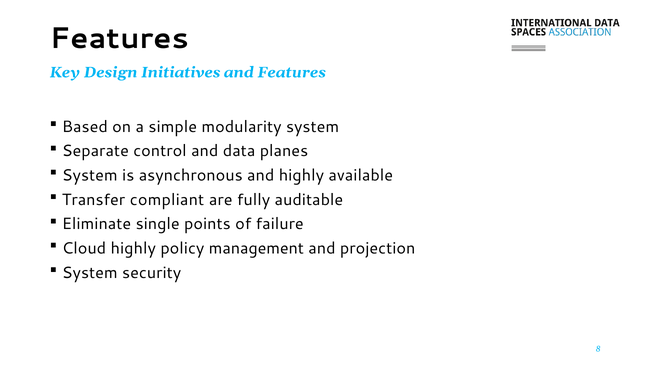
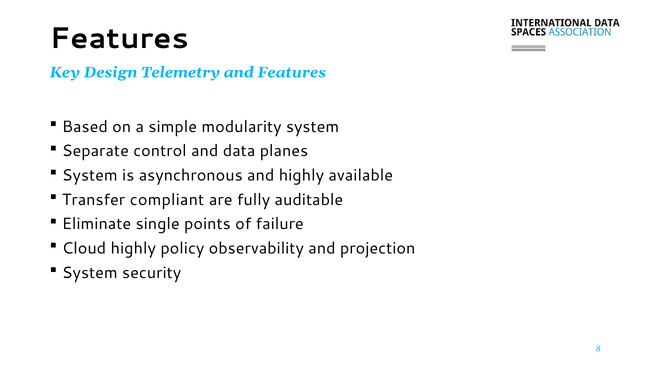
Initiatives: Initiatives -> Telemetry
management: management -> observability
